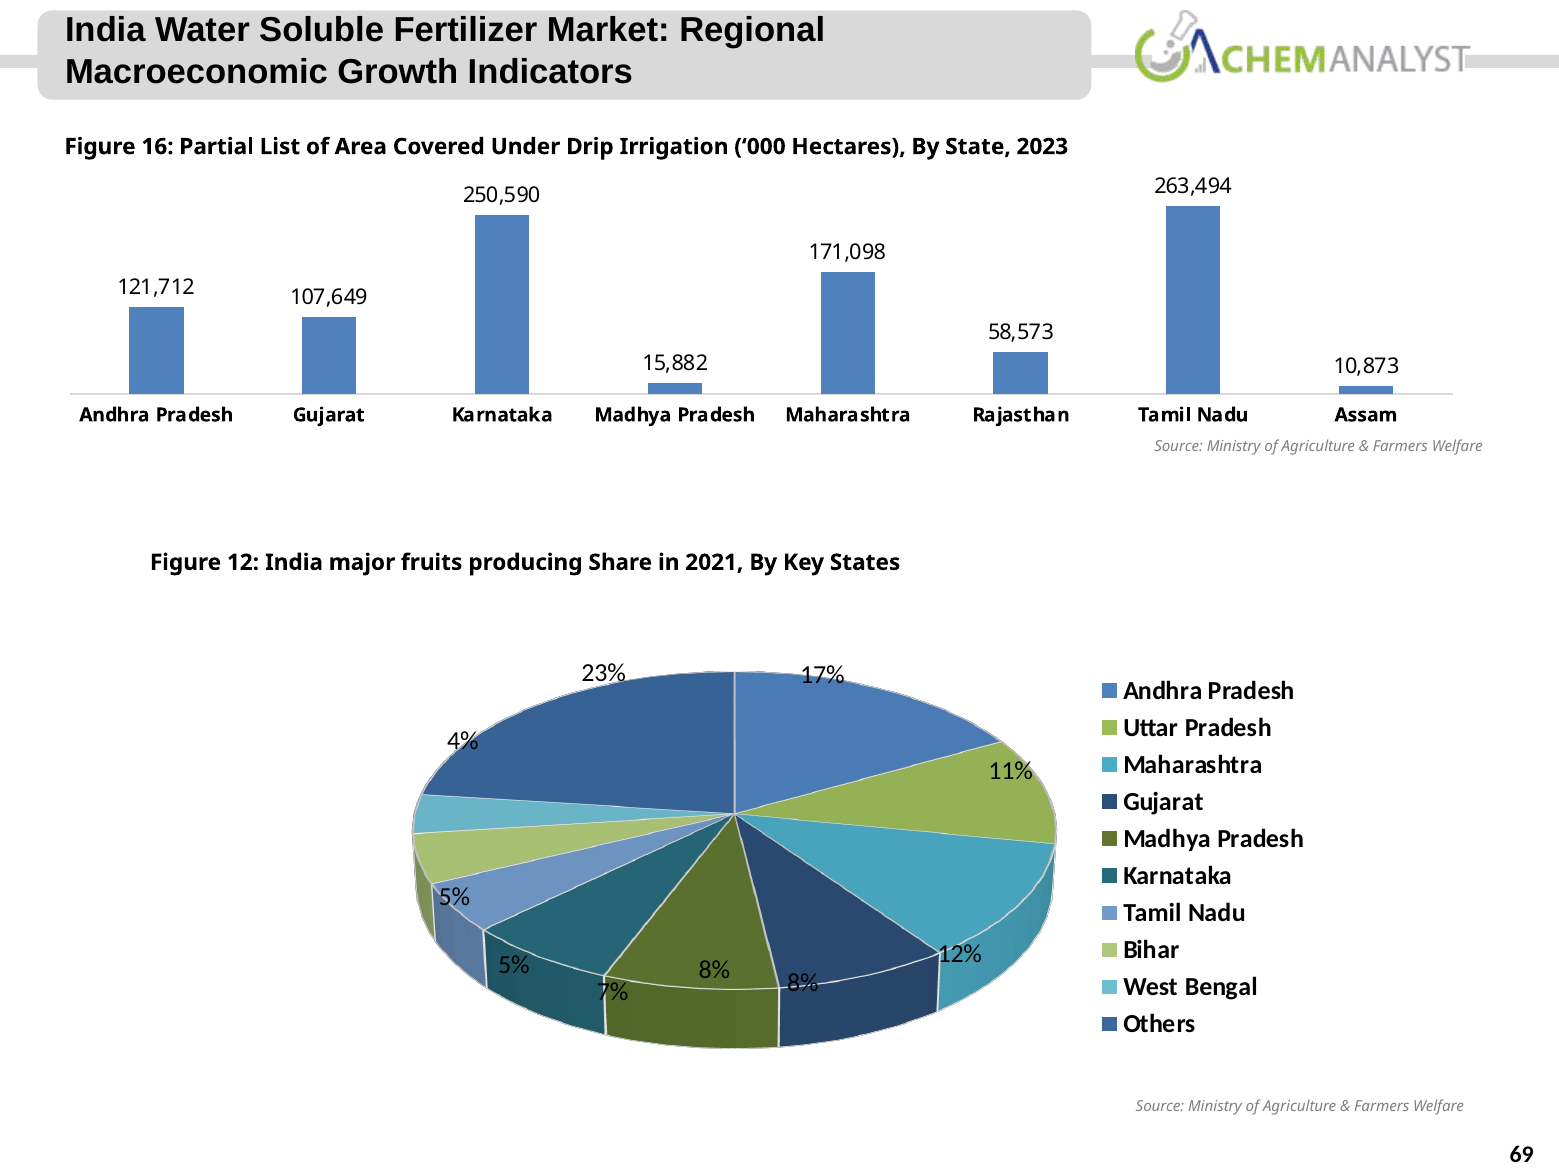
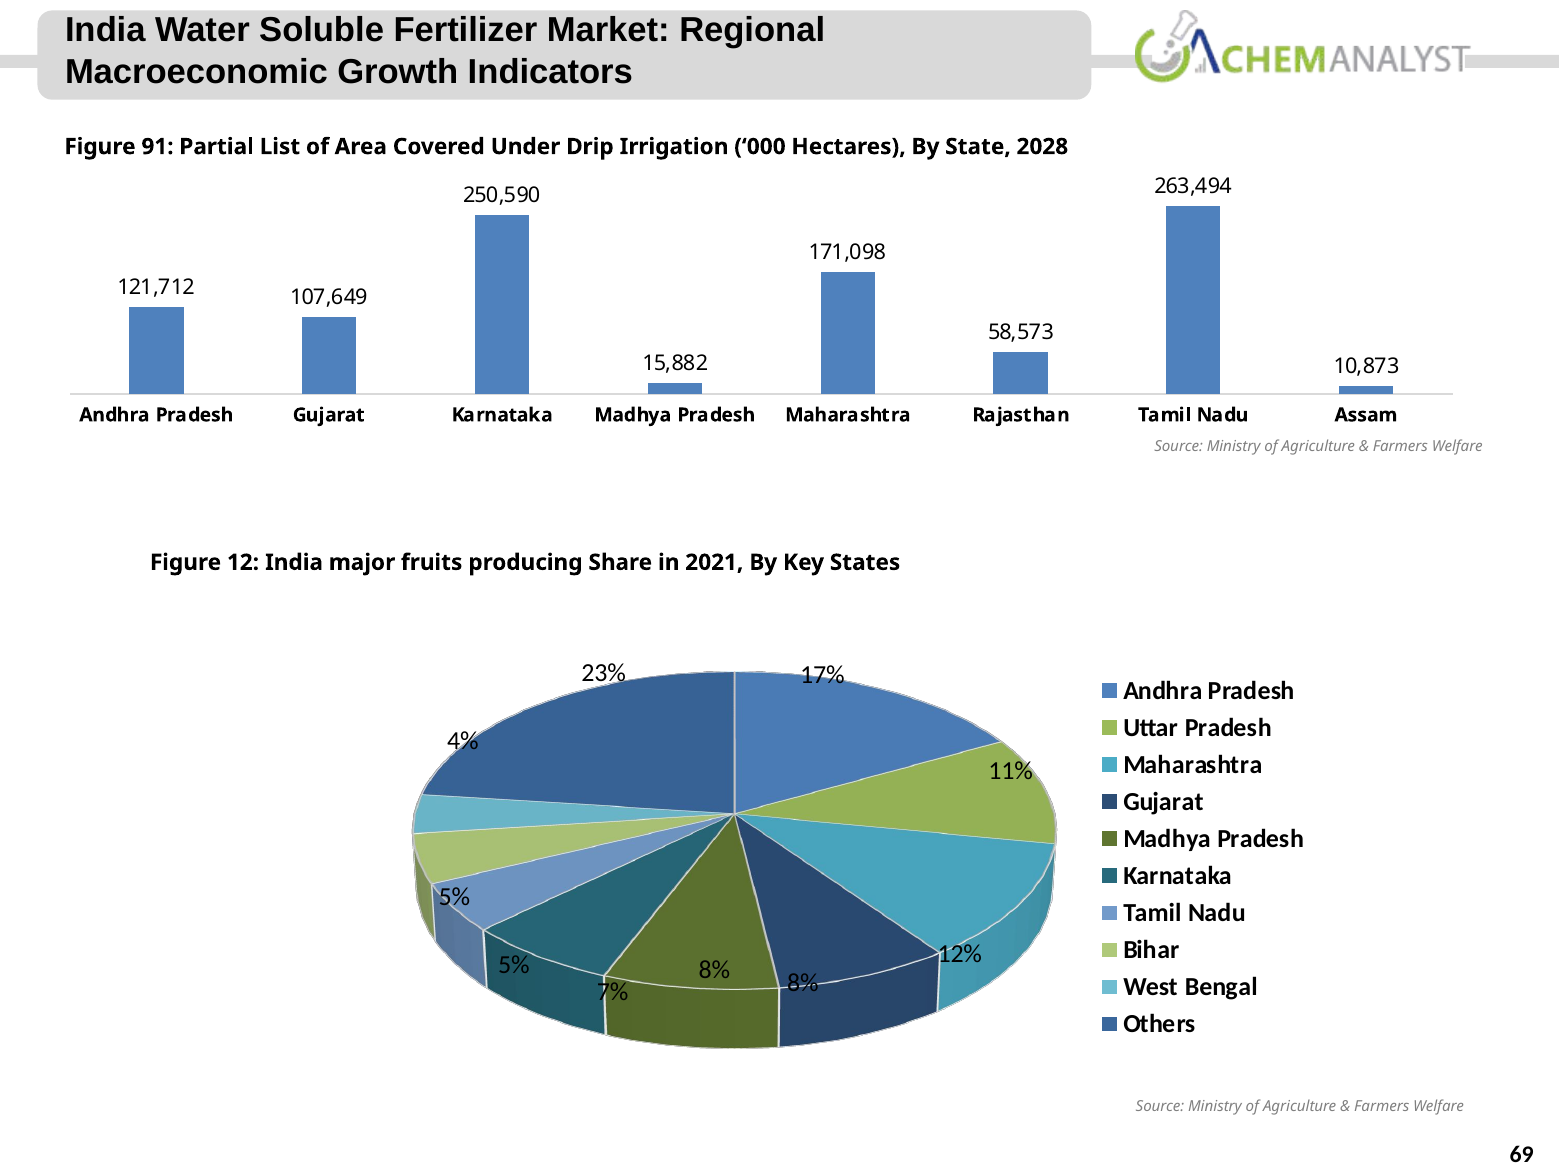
16: 16 -> 91
2023: 2023 -> 2028
